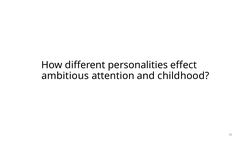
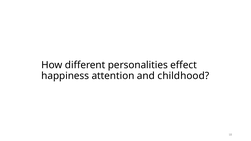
ambitious: ambitious -> happiness
